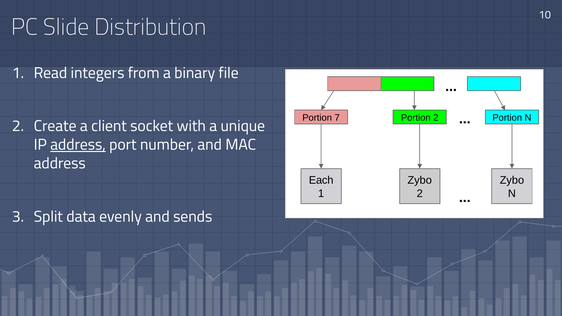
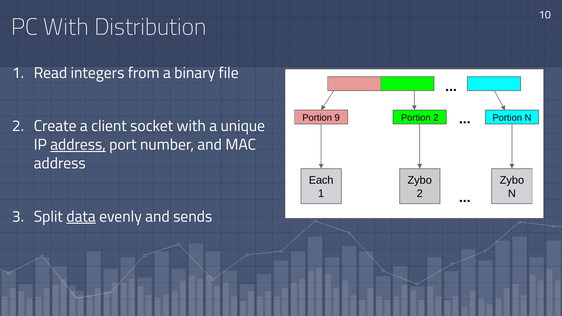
PC Slide: Slide -> With
7: 7 -> 9
data underline: none -> present
